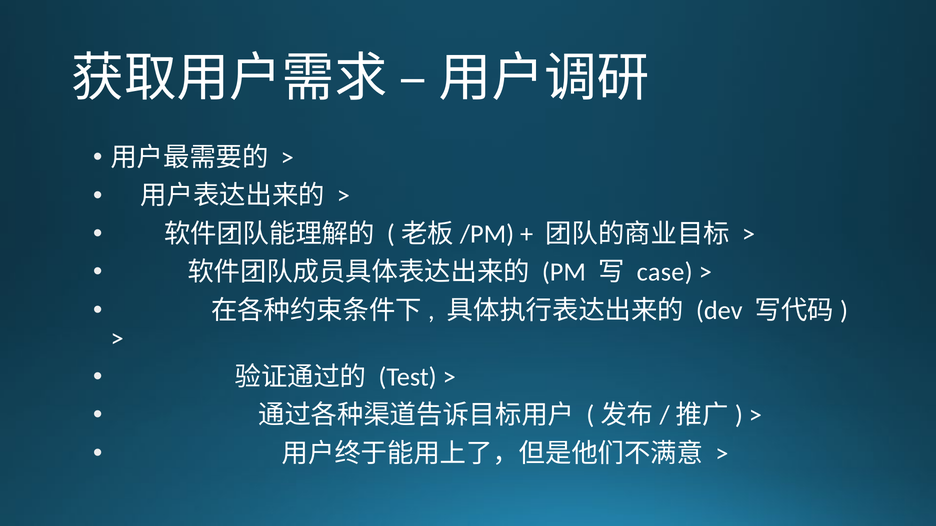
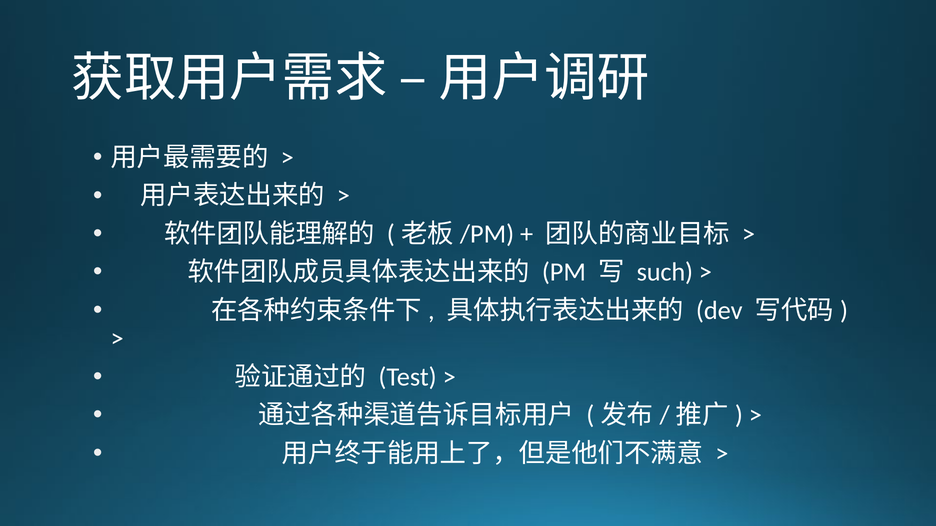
case: case -> such
